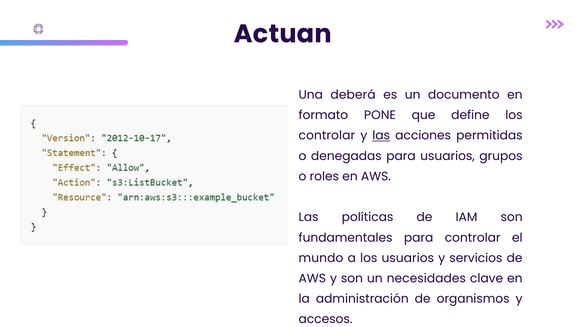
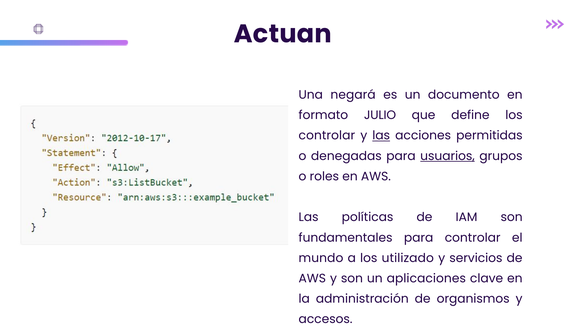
deberá: deberá -> negará
PONE: PONE -> JULIO
usuarios at (447, 156) underline: none -> present
los usuarios: usuarios -> utilizado
necesidades: necesidades -> aplicaciones
